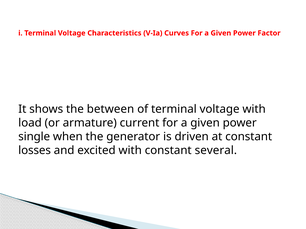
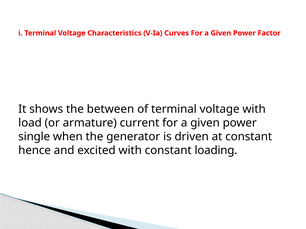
losses: losses -> hence
several: several -> loading
